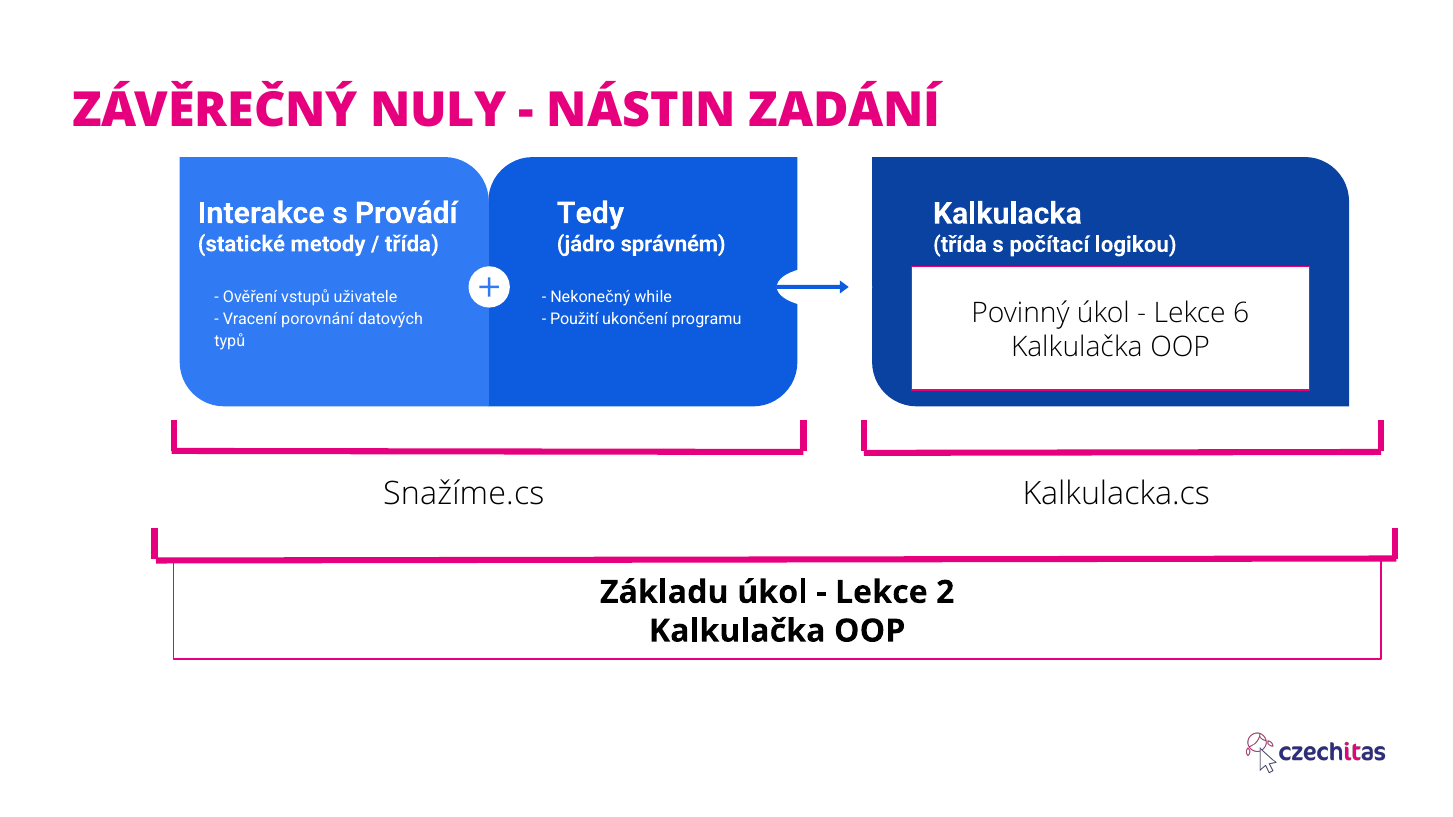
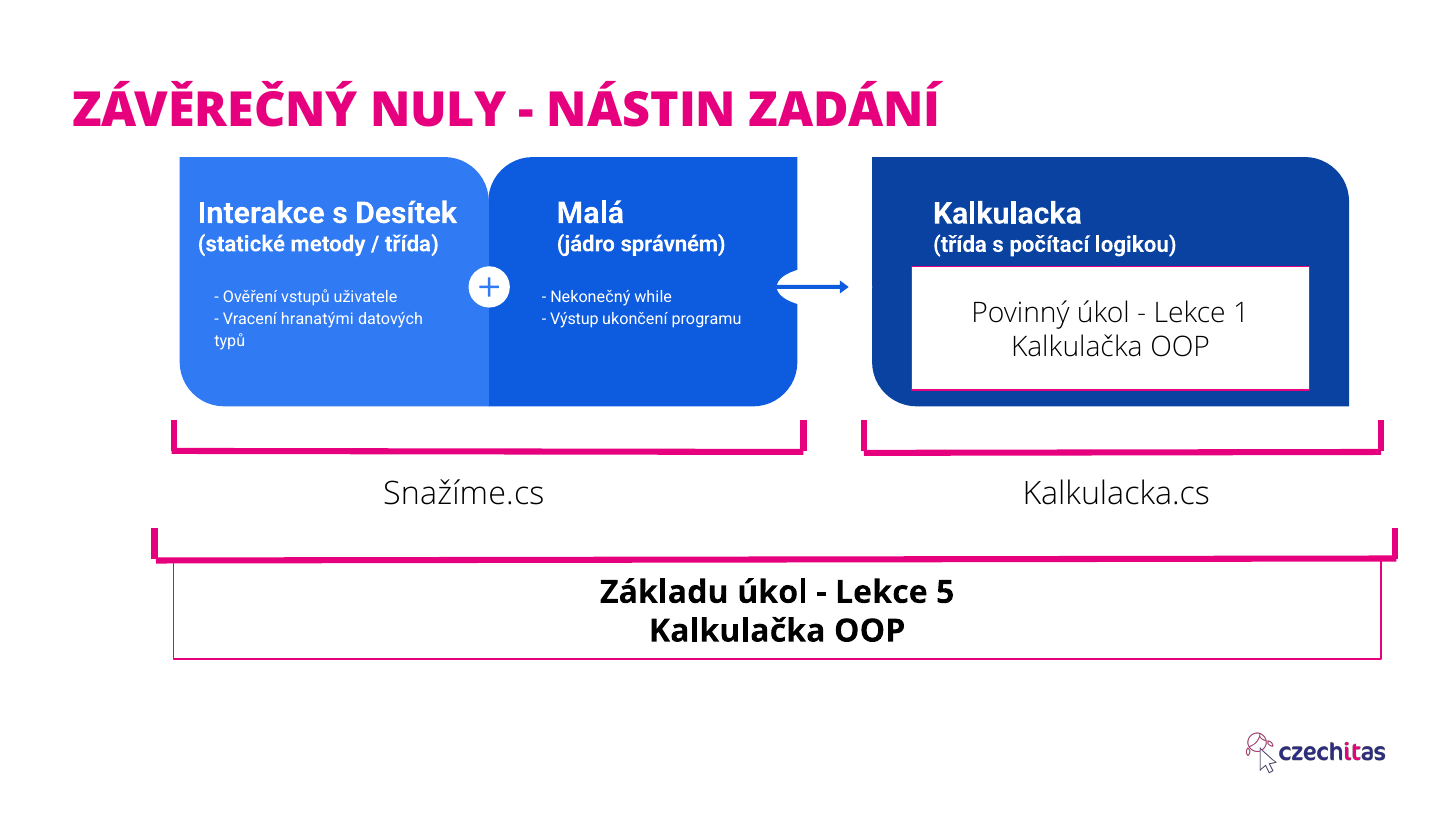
Provádí: Provádí -> Desítek
Tedy: Tedy -> Malá
6: 6 -> 1
porovnání: porovnání -> hranatými
Použití: Použití -> Výstup
2: 2 -> 5
